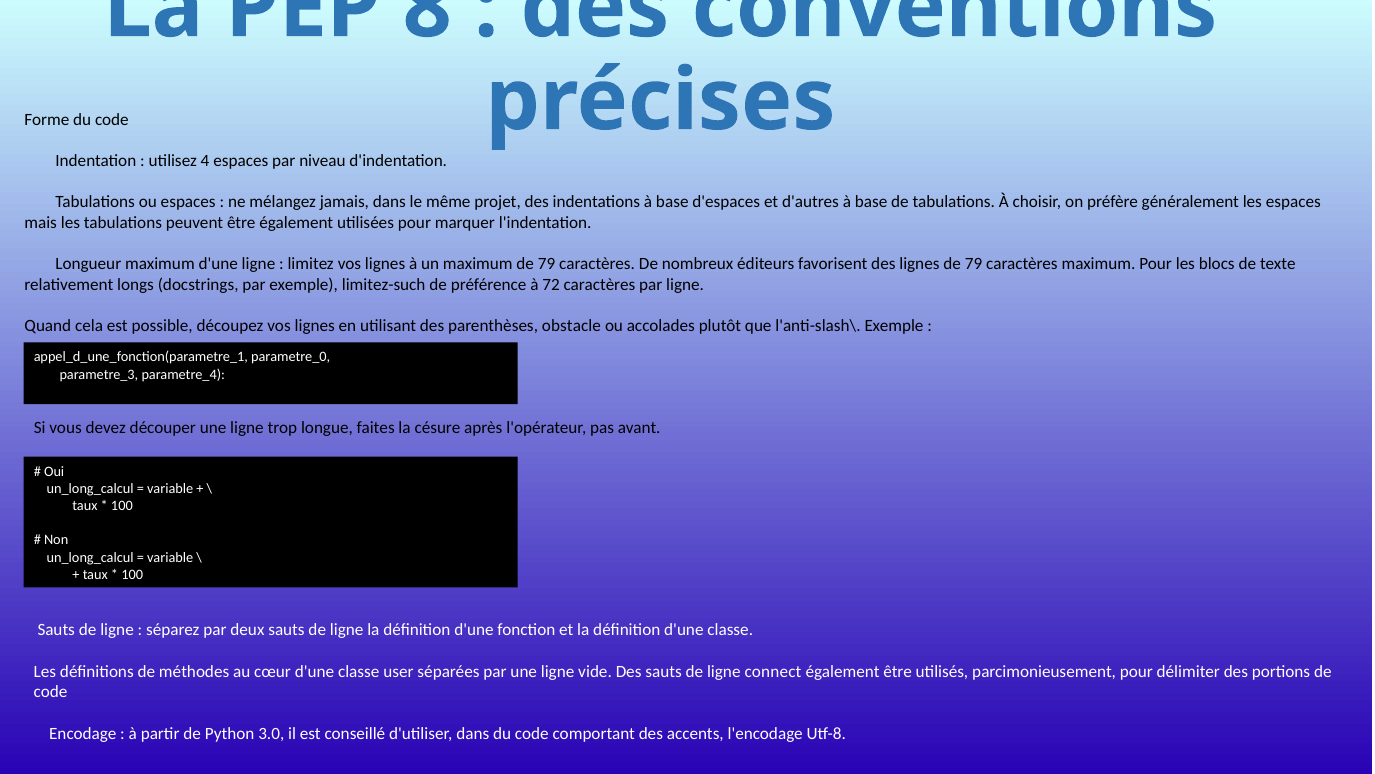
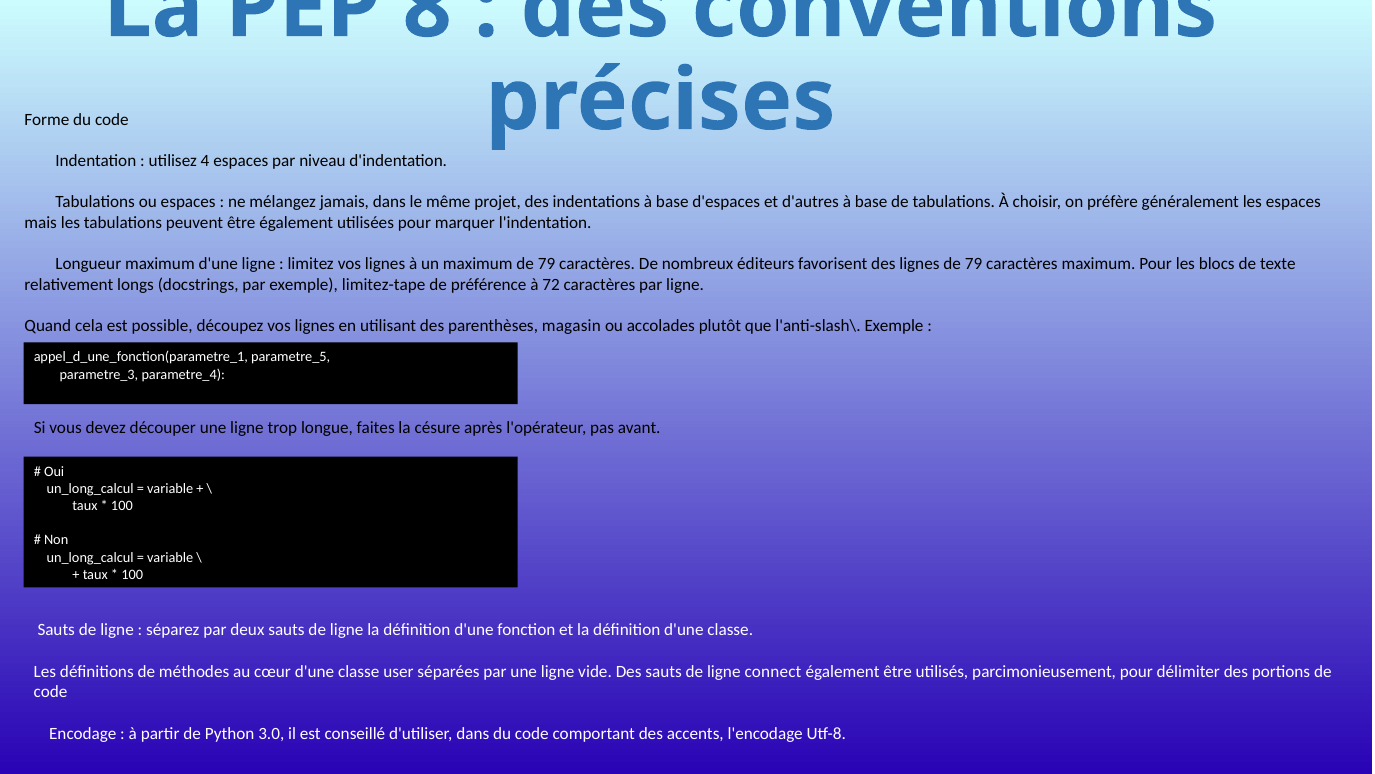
limitez-such: limitez-such -> limitez-tape
obstacle: obstacle -> magasin
parametre_0: parametre_0 -> parametre_5
